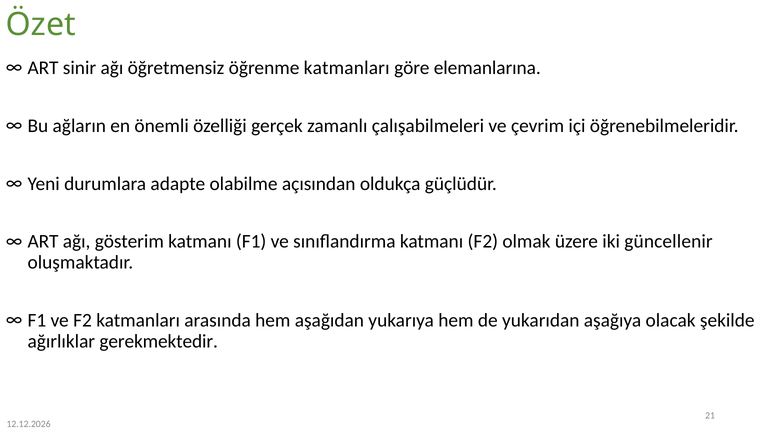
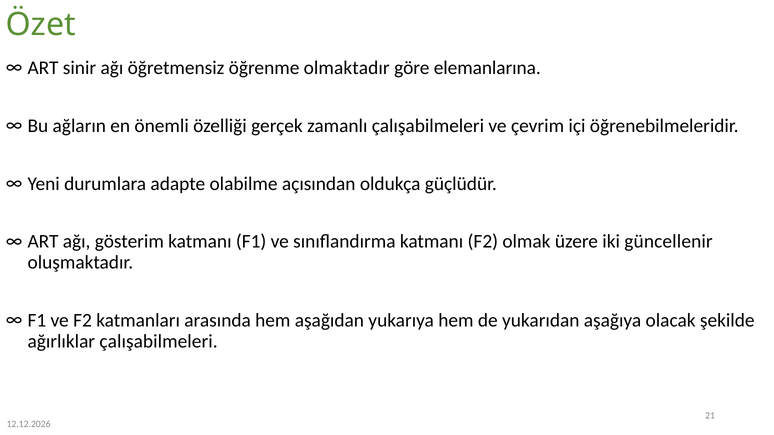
öğrenme katmanları: katmanları -> olmaktadır
ağırlıklar gerekmektedir: gerekmektedir -> çalışabilmeleri
